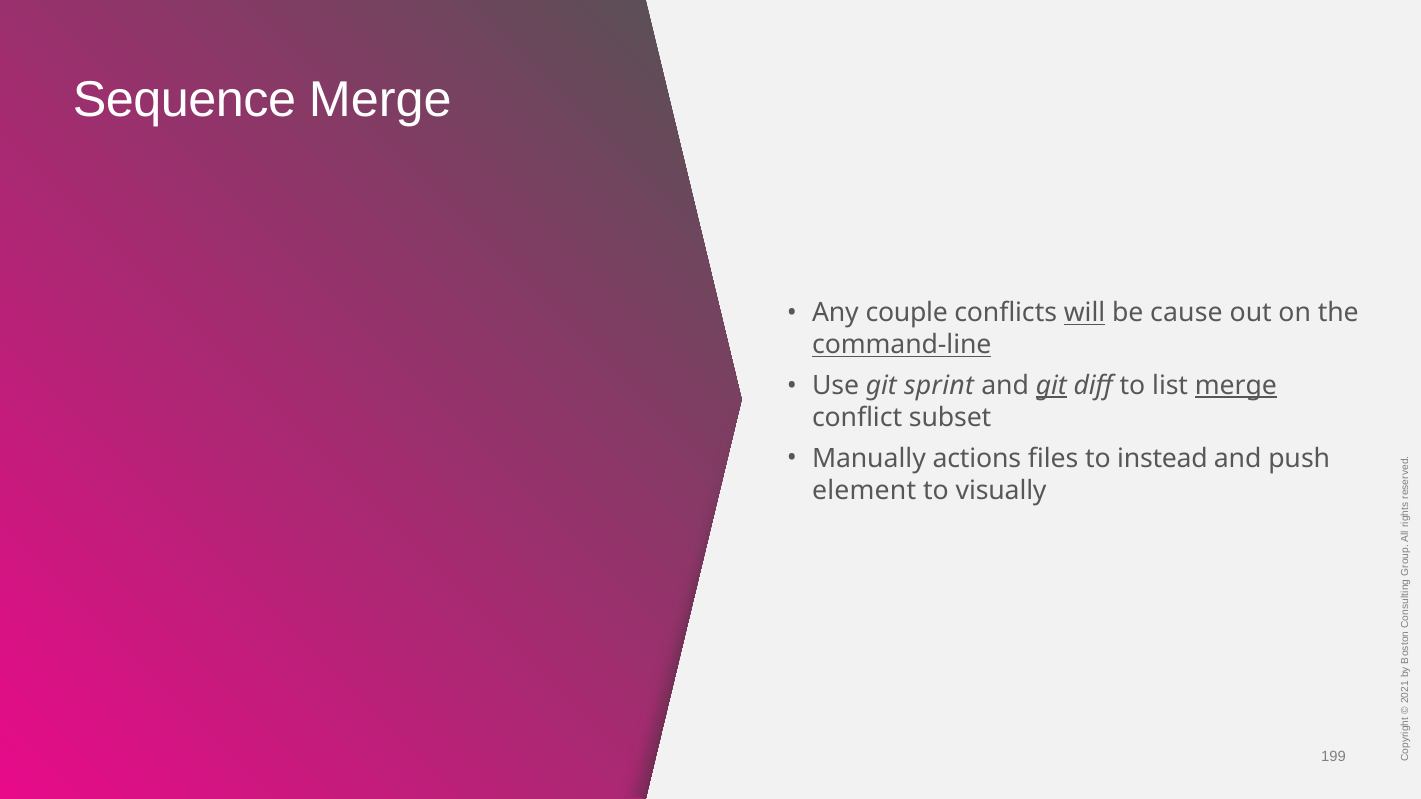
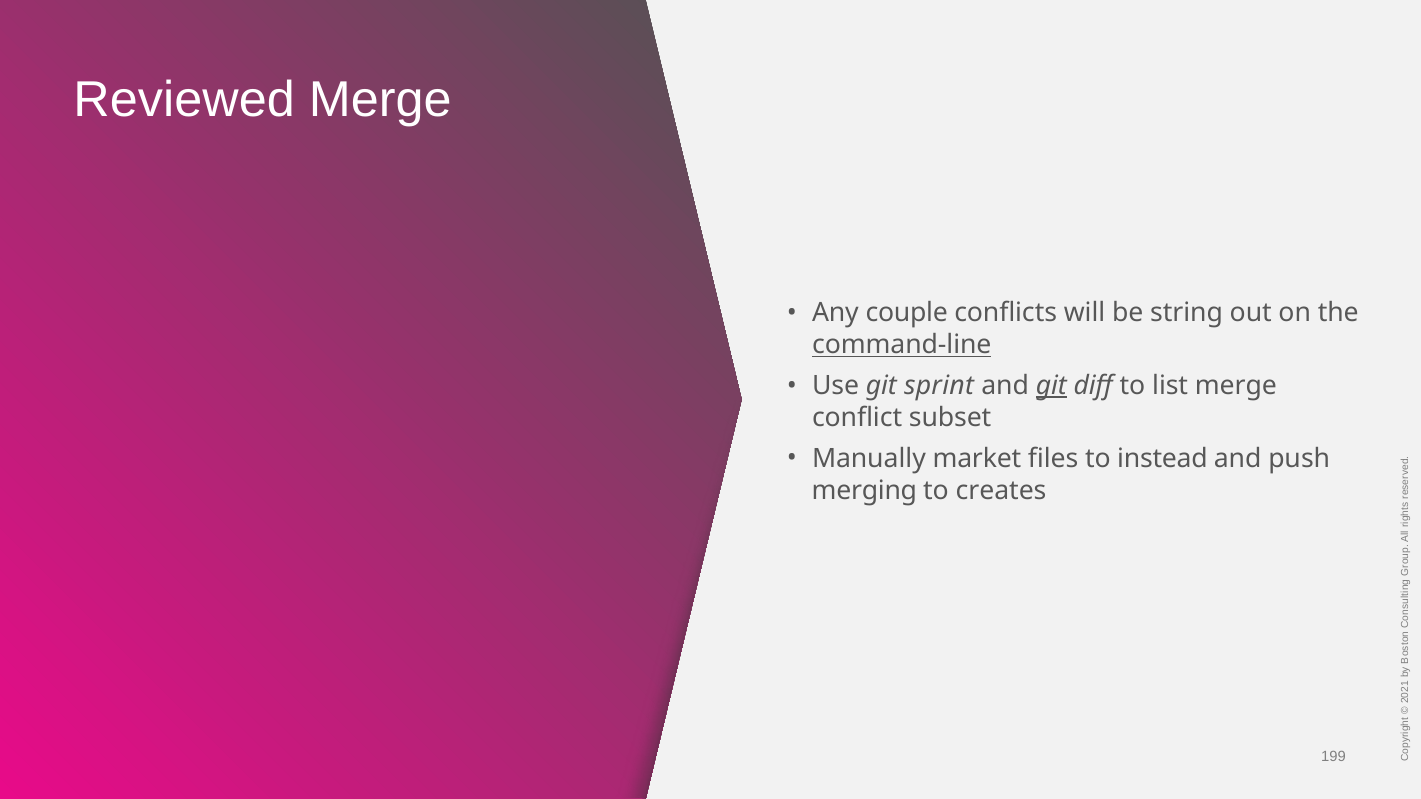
Sequence: Sequence -> Reviewed
will underline: present -> none
cause: cause -> string
merge at (1236, 386) underline: present -> none
actions: actions -> market
element: element -> merging
visually: visually -> creates
